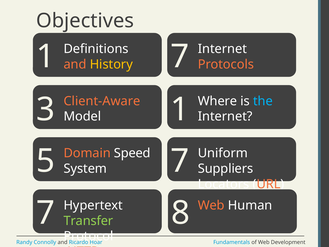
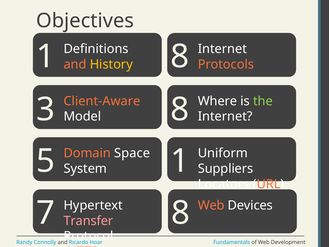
1 7: 7 -> 8
the colour: light blue -> light green
3 1: 1 -> 8
Speed: Speed -> Space
5 7: 7 -> 1
Human: Human -> Devices
Transfer colour: light green -> pink
